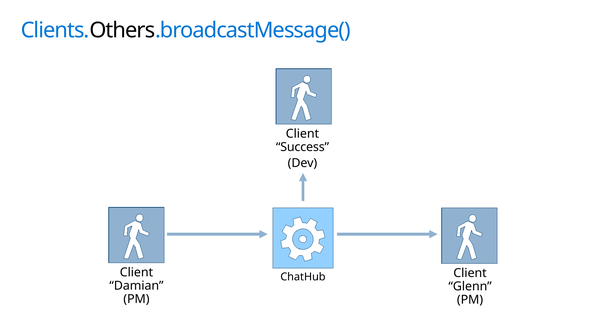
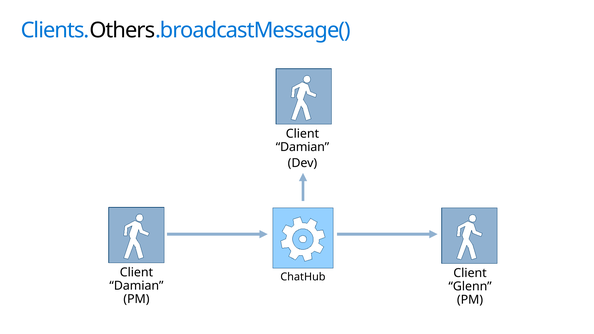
Success at (302, 147): Success -> Damian
